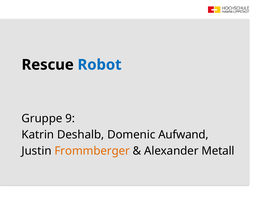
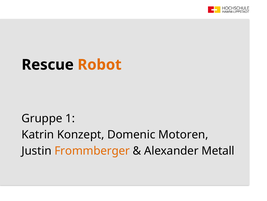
Robot colour: blue -> orange
9: 9 -> 1
Deshalb: Deshalb -> Konzept
Aufwand: Aufwand -> Motoren
